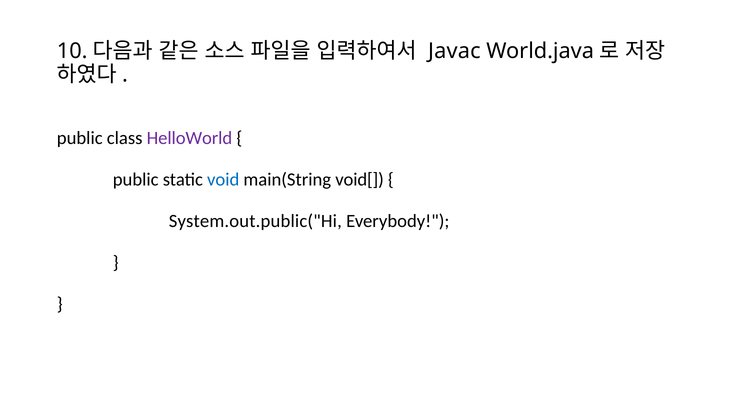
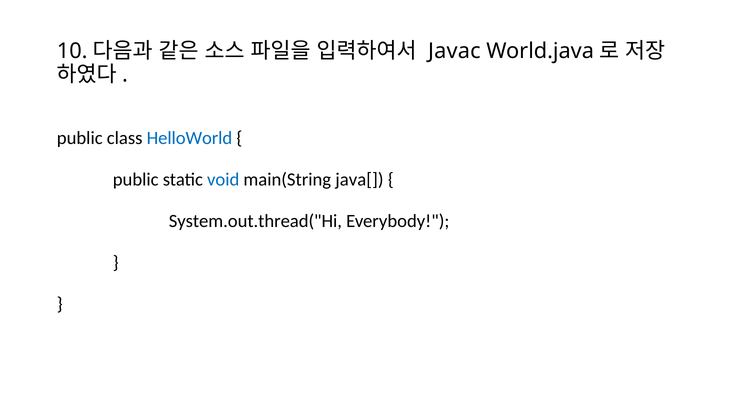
HelloWorld colour: purple -> blue
void[: void[ -> java[
System.out.public("Hi: System.out.public("Hi -> System.out.thread("Hi
